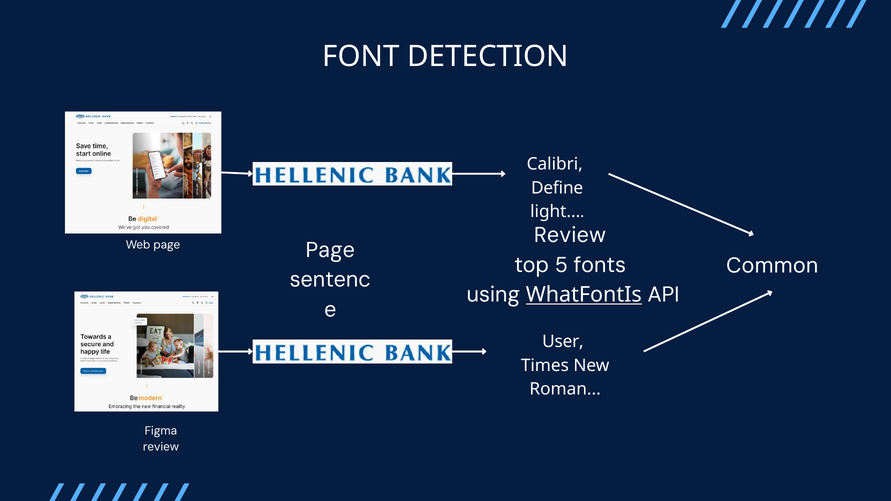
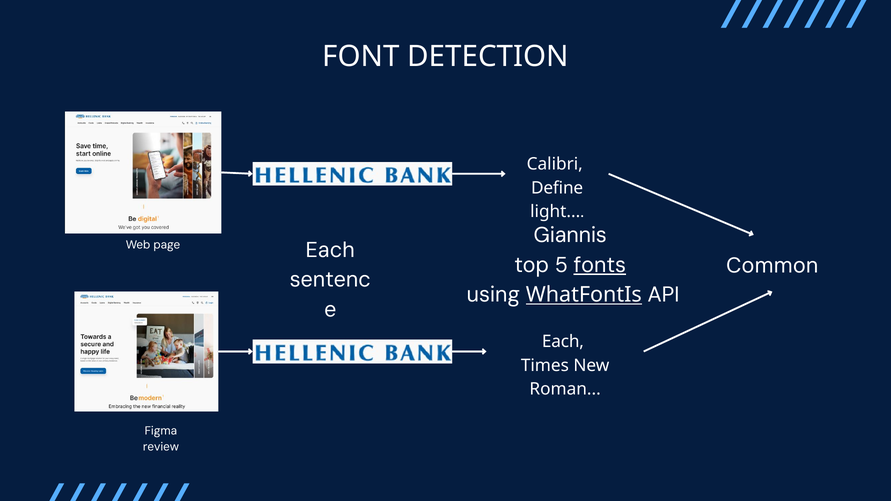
Review at (570, 235): Review -> Giannis
page Page: Page -> Each
fonts underline: none -> present
User at (563, 342): User -> Each
